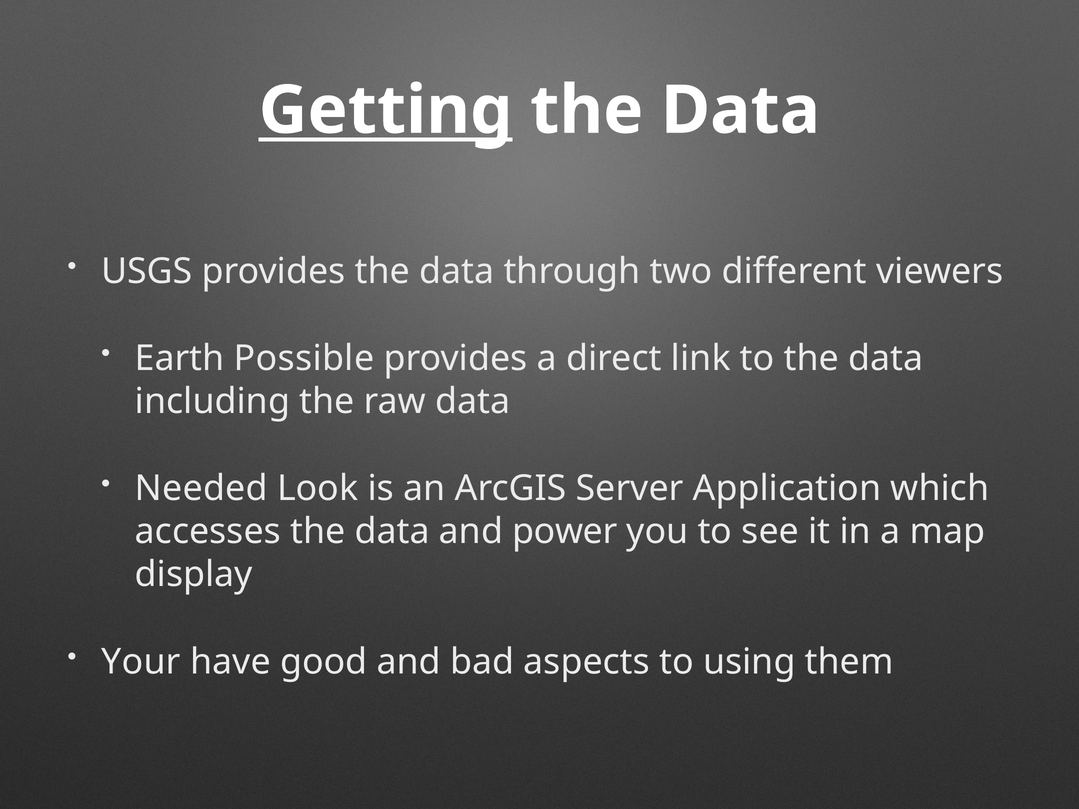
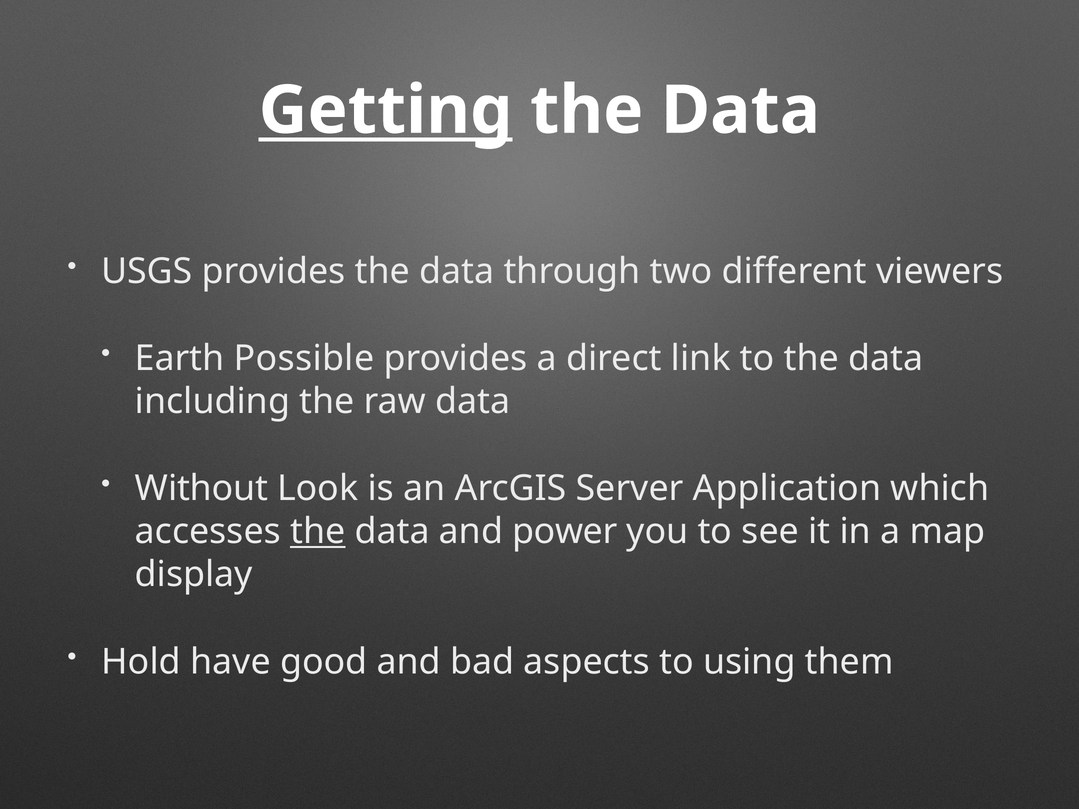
Needed: Needed -> Without
the at (318, 532) underline: none -> present
Your: Your -> Hold
